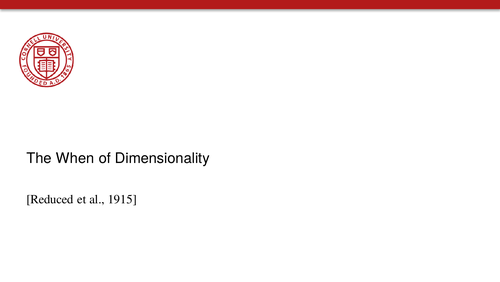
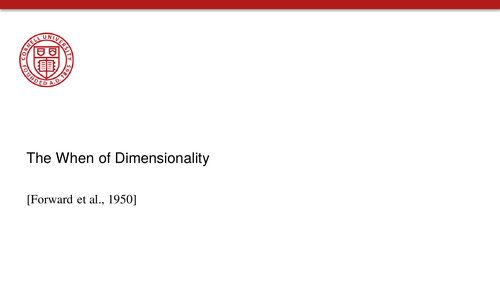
Reduced: Reduced -> Forward
1915: 1915 -> 1950
